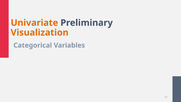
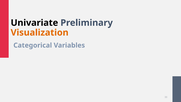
Univariate colour: orange -> black
